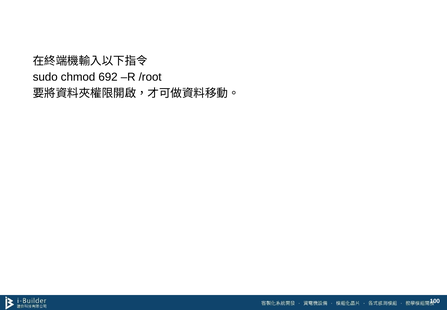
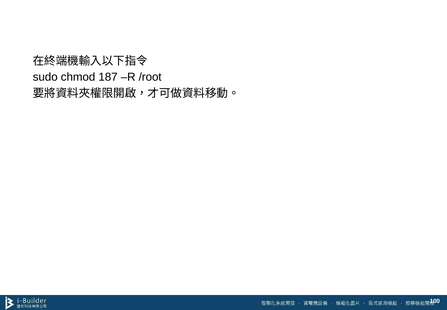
692: 692 -> 187
